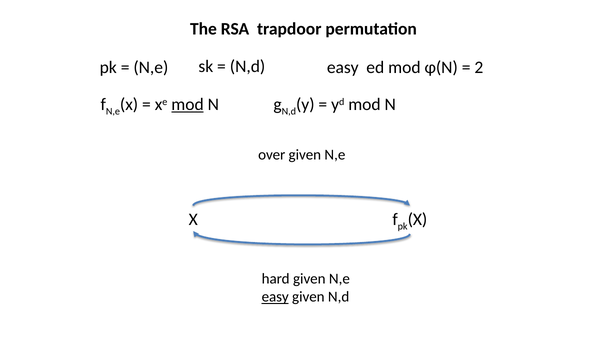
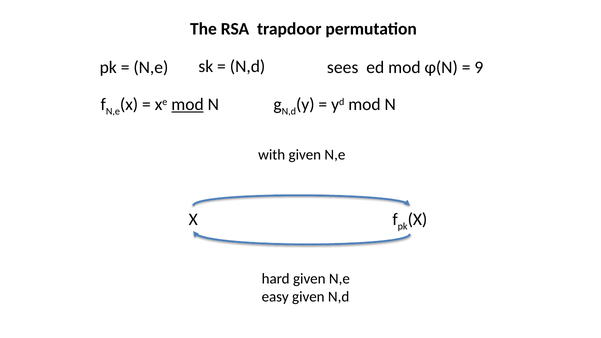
N,d easy: easy -> sees
2: 2 -> 9
over: over -> with
easy at (275, 297) underline: present -> none
